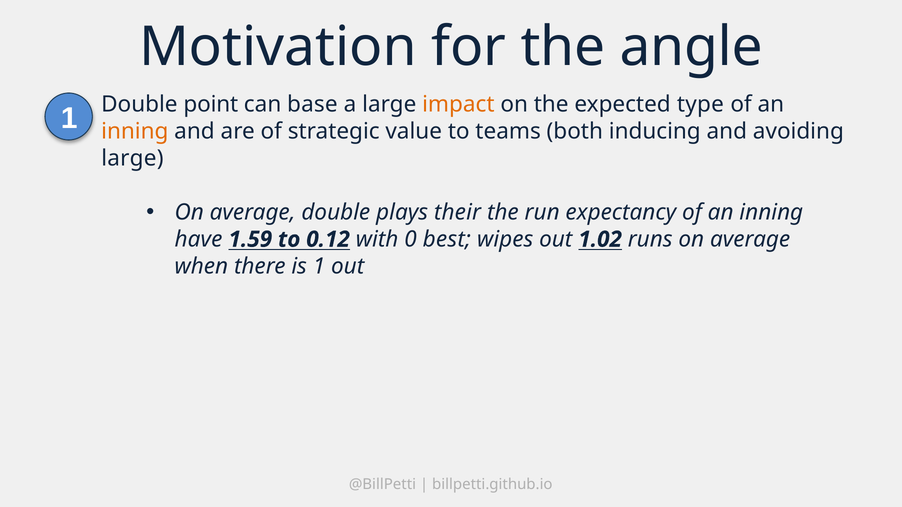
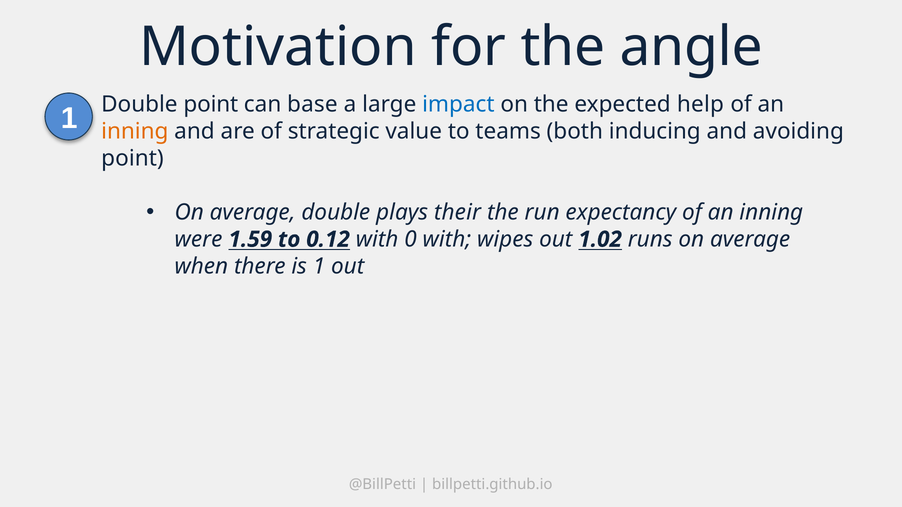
impact colour: orange -> blue
type: type -> help
large at (132, 158): large -> point
have: have -> were
0 best: best -> with
